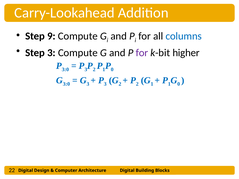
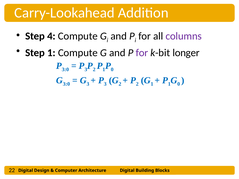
9: 9 -> 4
columns colour: blue -> purple
Step 3: 3 -> 1
higher: higher -> longer
